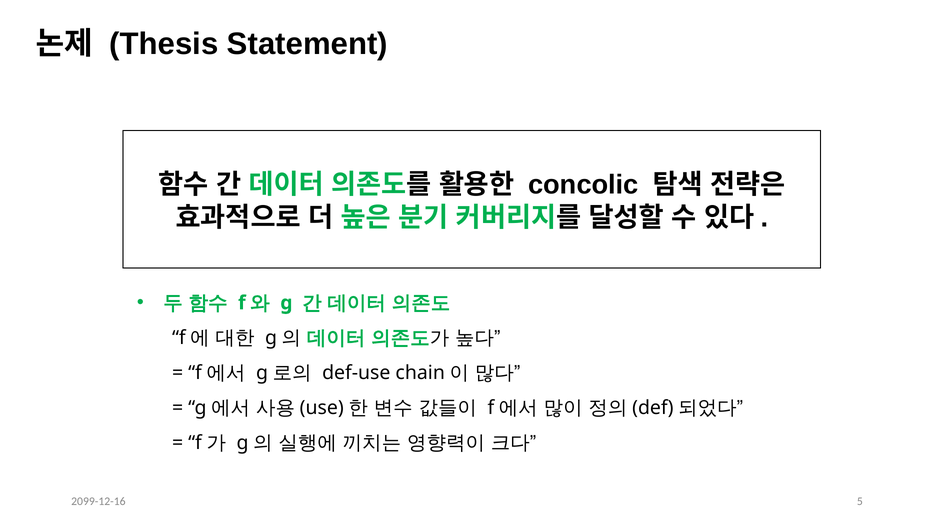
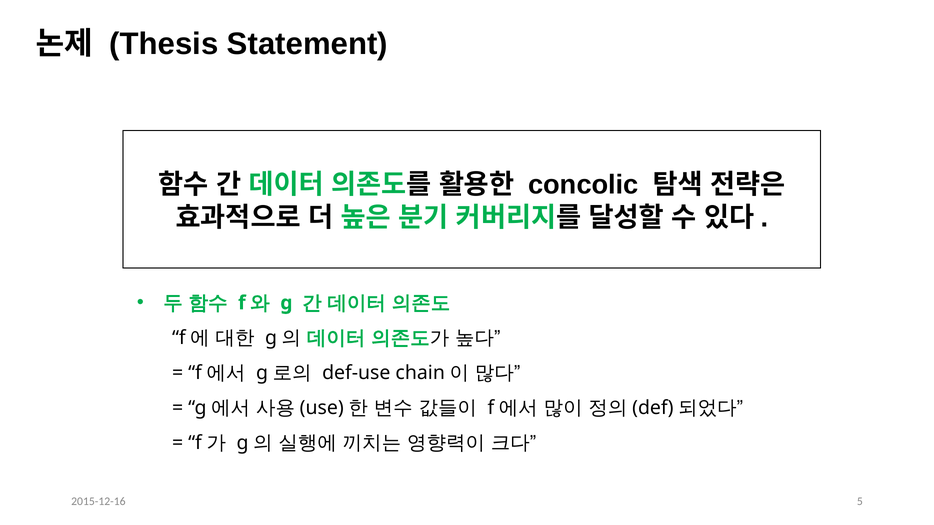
2099-12-16: 2099-12-16 -> 2015-12-16
